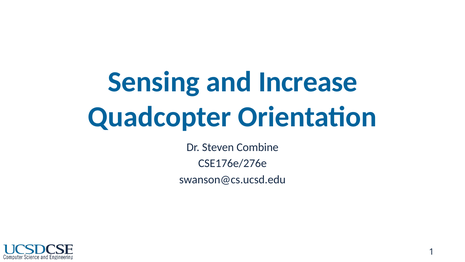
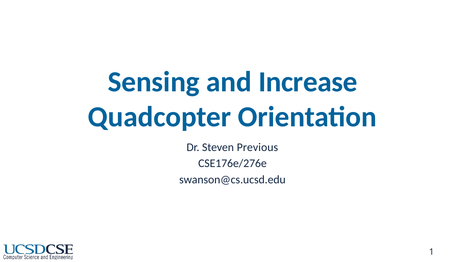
Combine: Combine -> Previous
